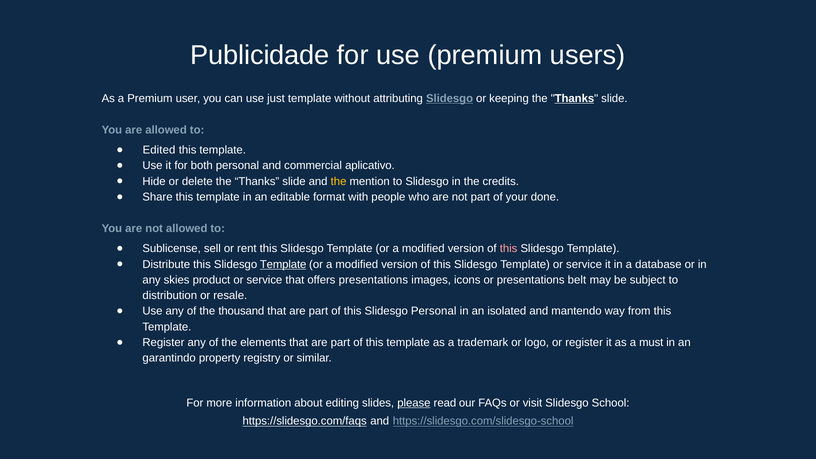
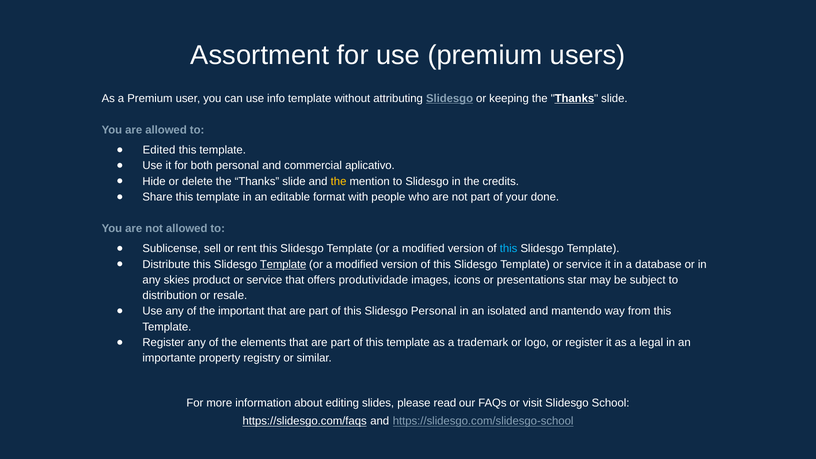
Publicidade: Publicidade -> Assortment
just: just -> info
this at (509, 249) colour: pink -> light blue
offers presentations: presentations -> produtividade
belt: belt -> star
thousand: thousand -> important
must: must -> legal
garantindo: garantindo -> importante
please underline: present -> none
